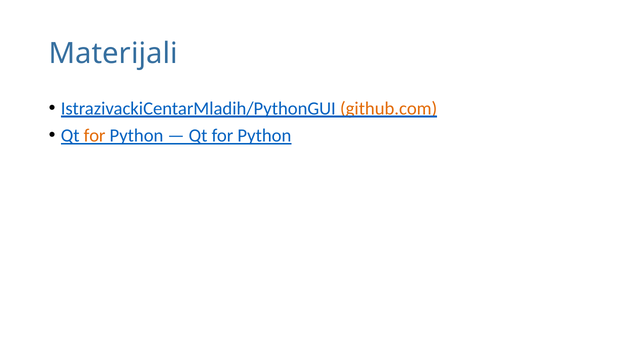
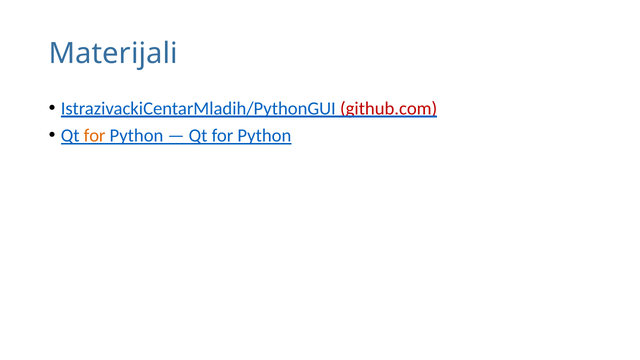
github.com colour: orange -> red
